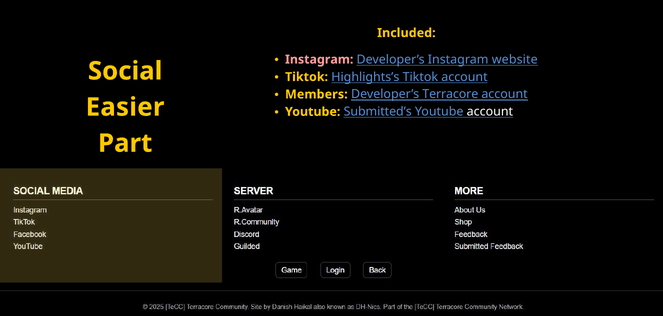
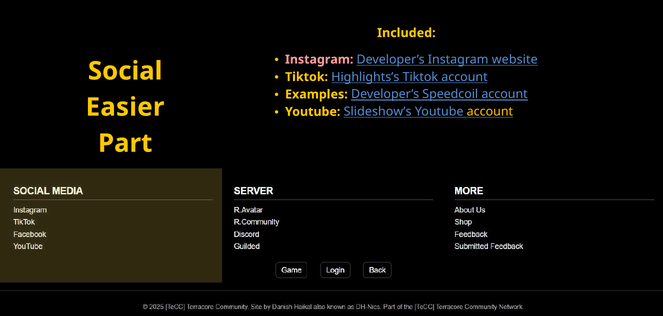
Members: Members -> Examples
Terracore: Terracore -> Speedcoil
Submitted’s: Submitted’s -> Slideshow’s
account at (490, 112) colour: white -> yellow
